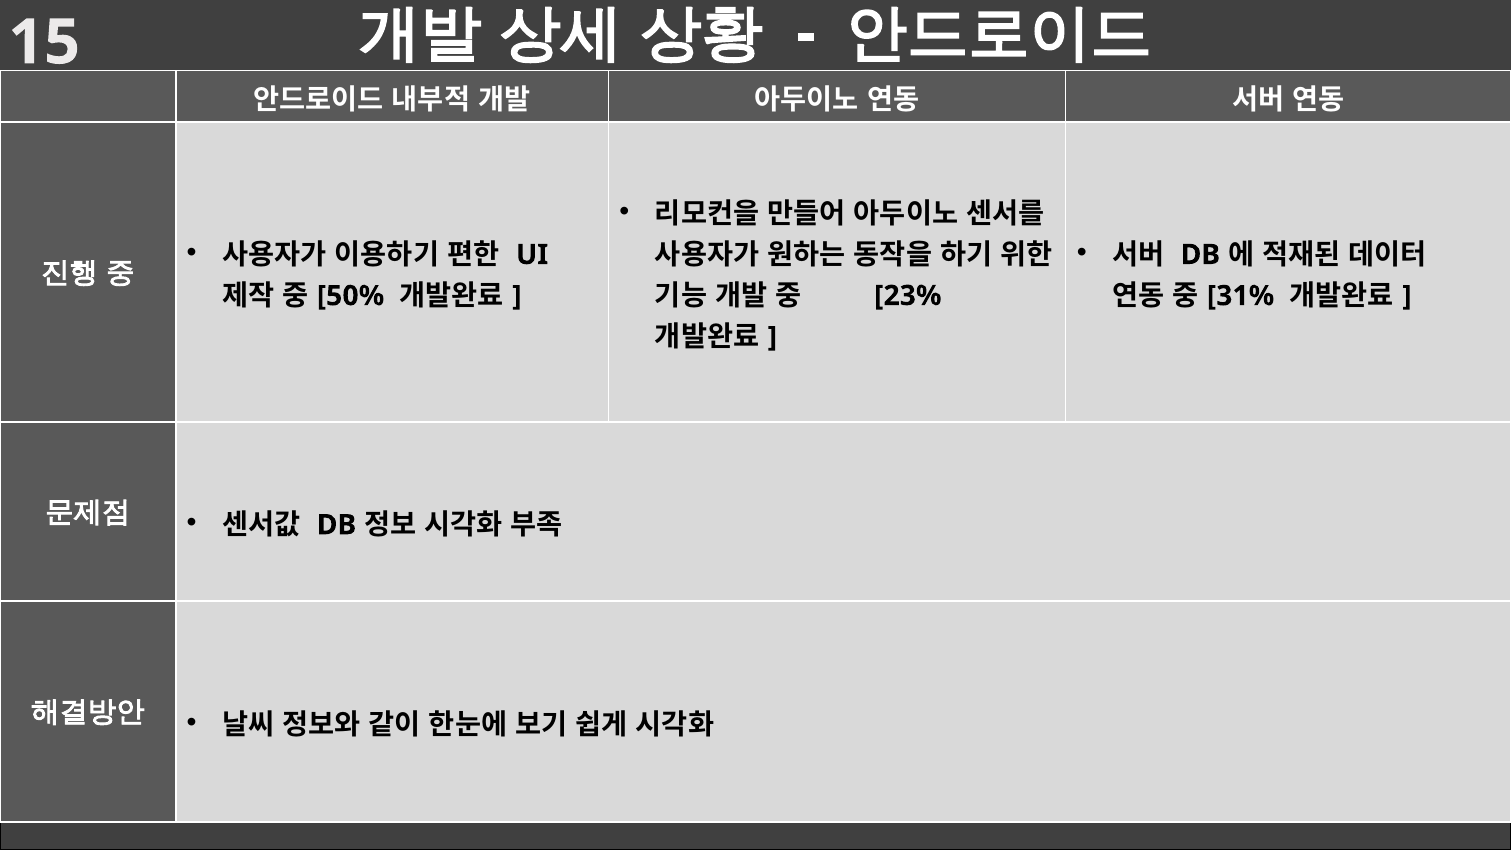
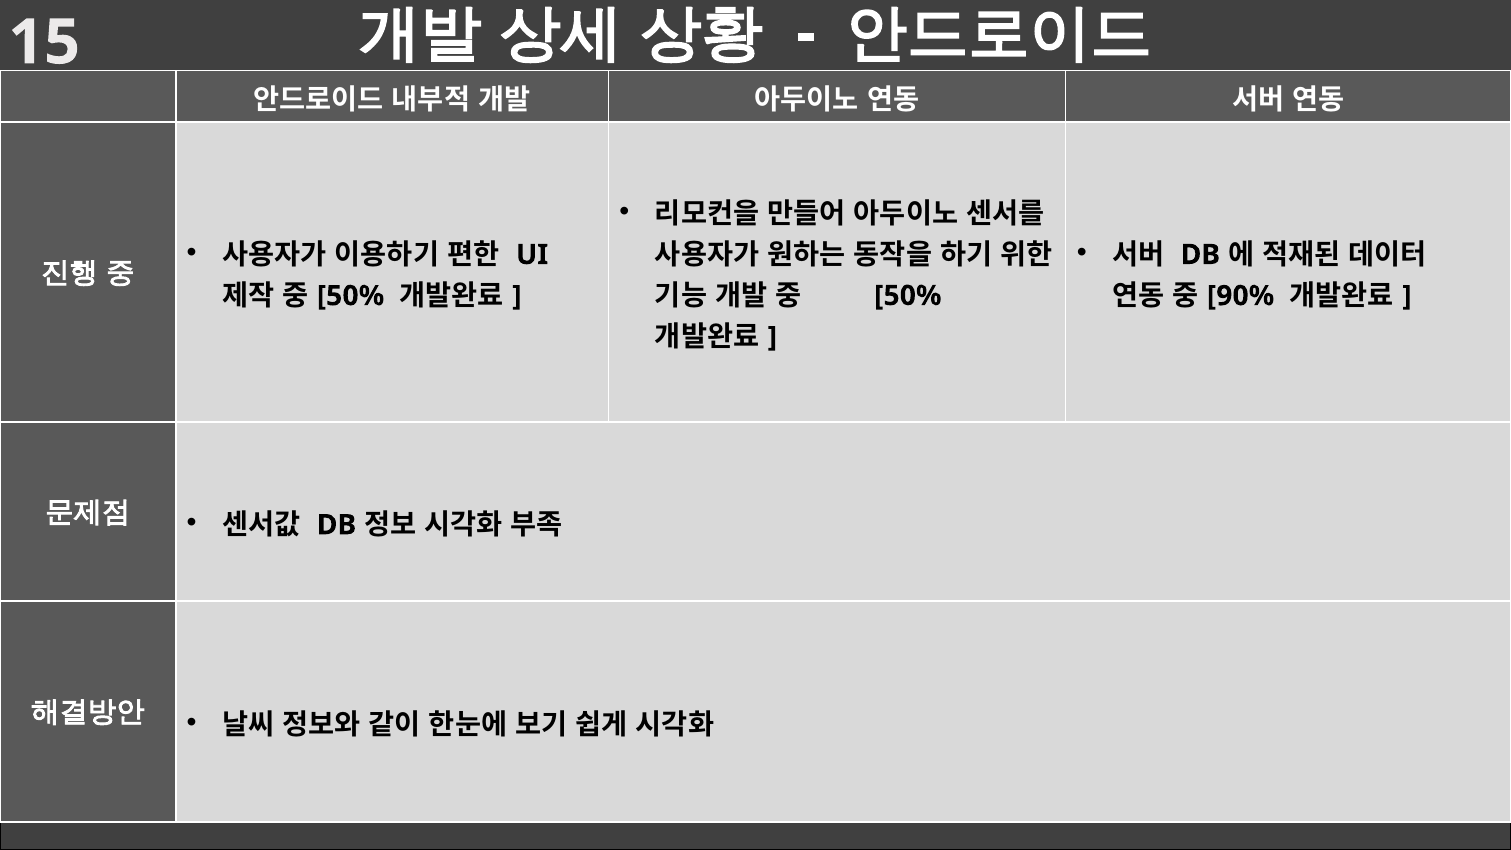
23% at (908, 296): 23% -> 50%
31%: 31% -> 90%
